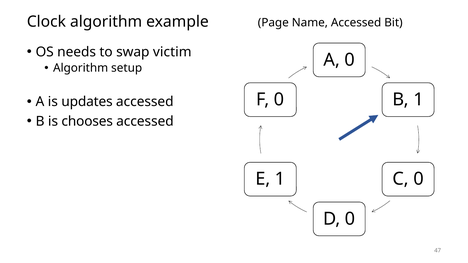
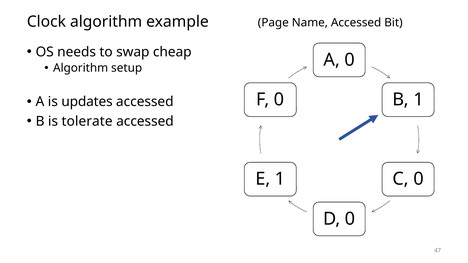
victim: victim -> cheap
chooses: chooses -> tolerate
